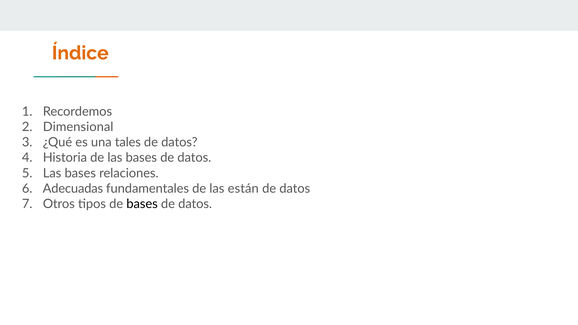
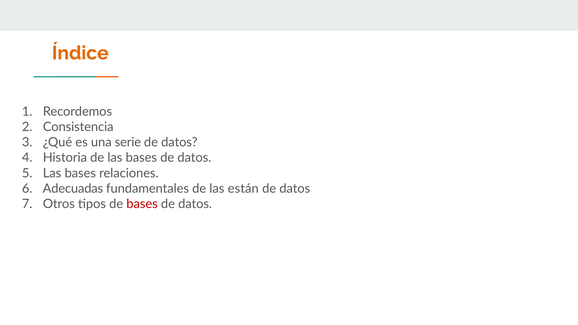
Dimensional: Dimensional -> Consistencia
tales: tales -> serie
bases at (142, 204) colour: black -> red
